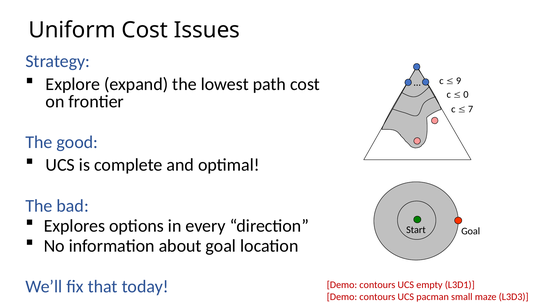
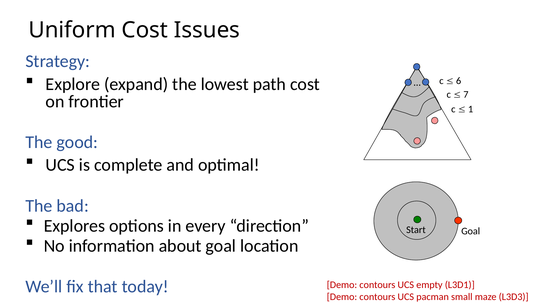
9: 9 -> 6
0: 0 -> 7
7: 7 -> 1
